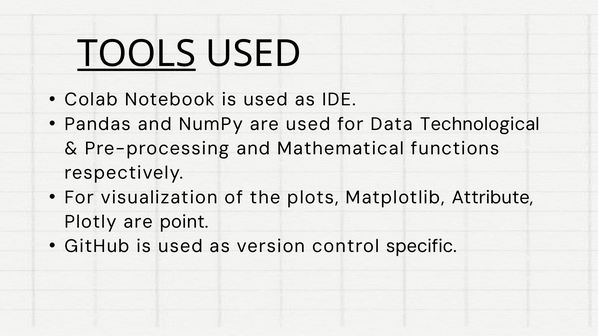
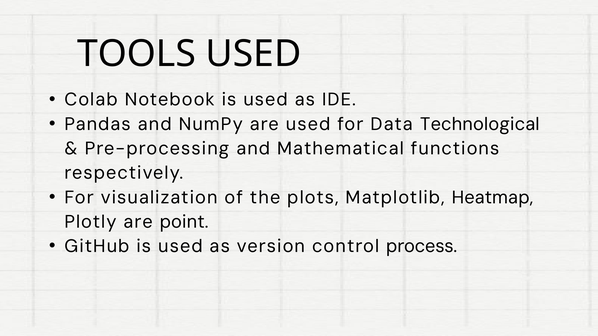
TOOLS underline: present -> none
Attribute: Attribute -> Heatmap
specific: specific -> process
